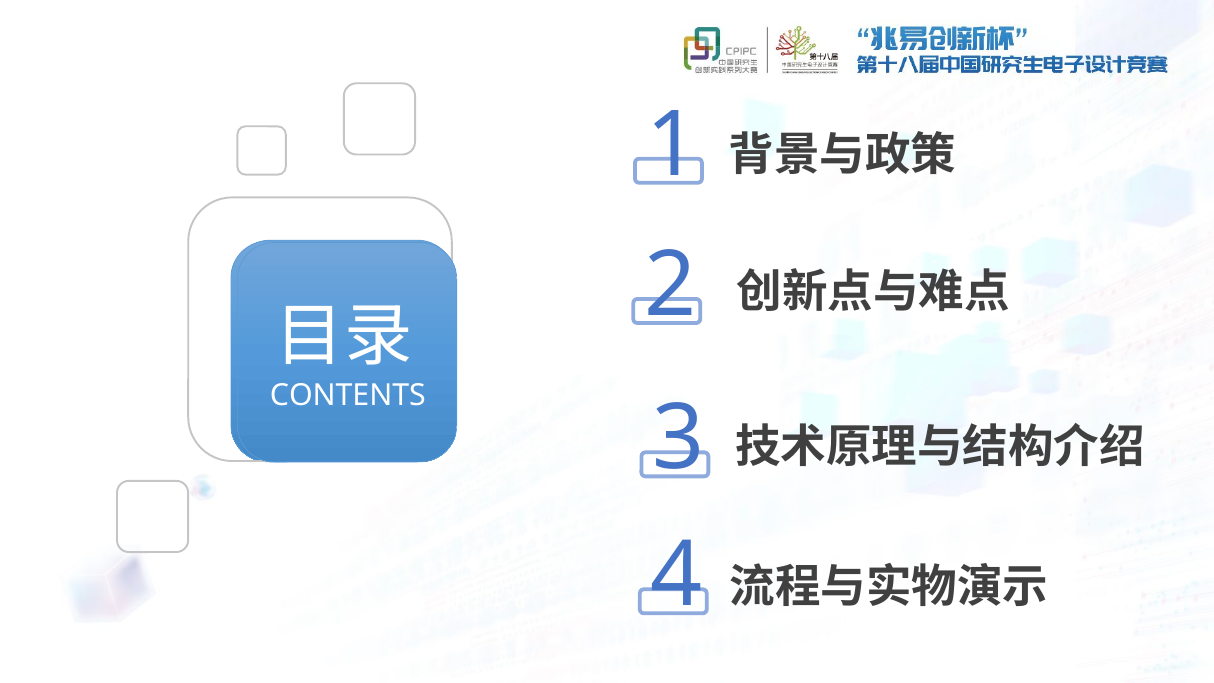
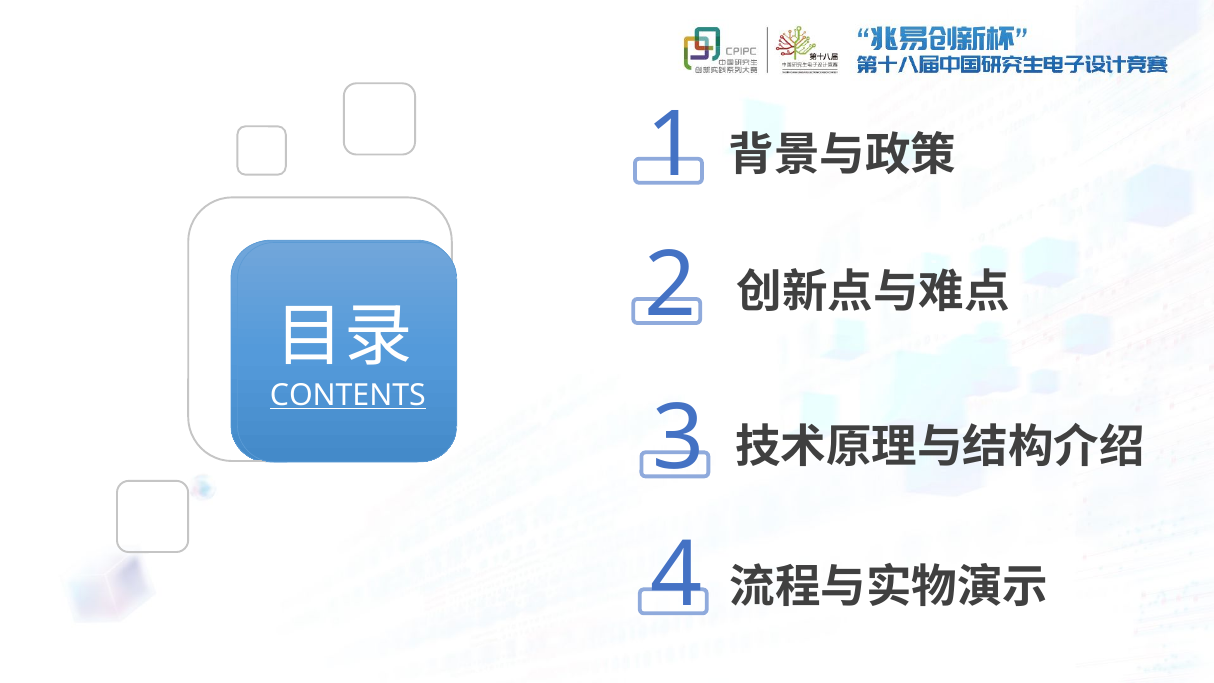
CONTENTS underline: none -> present
